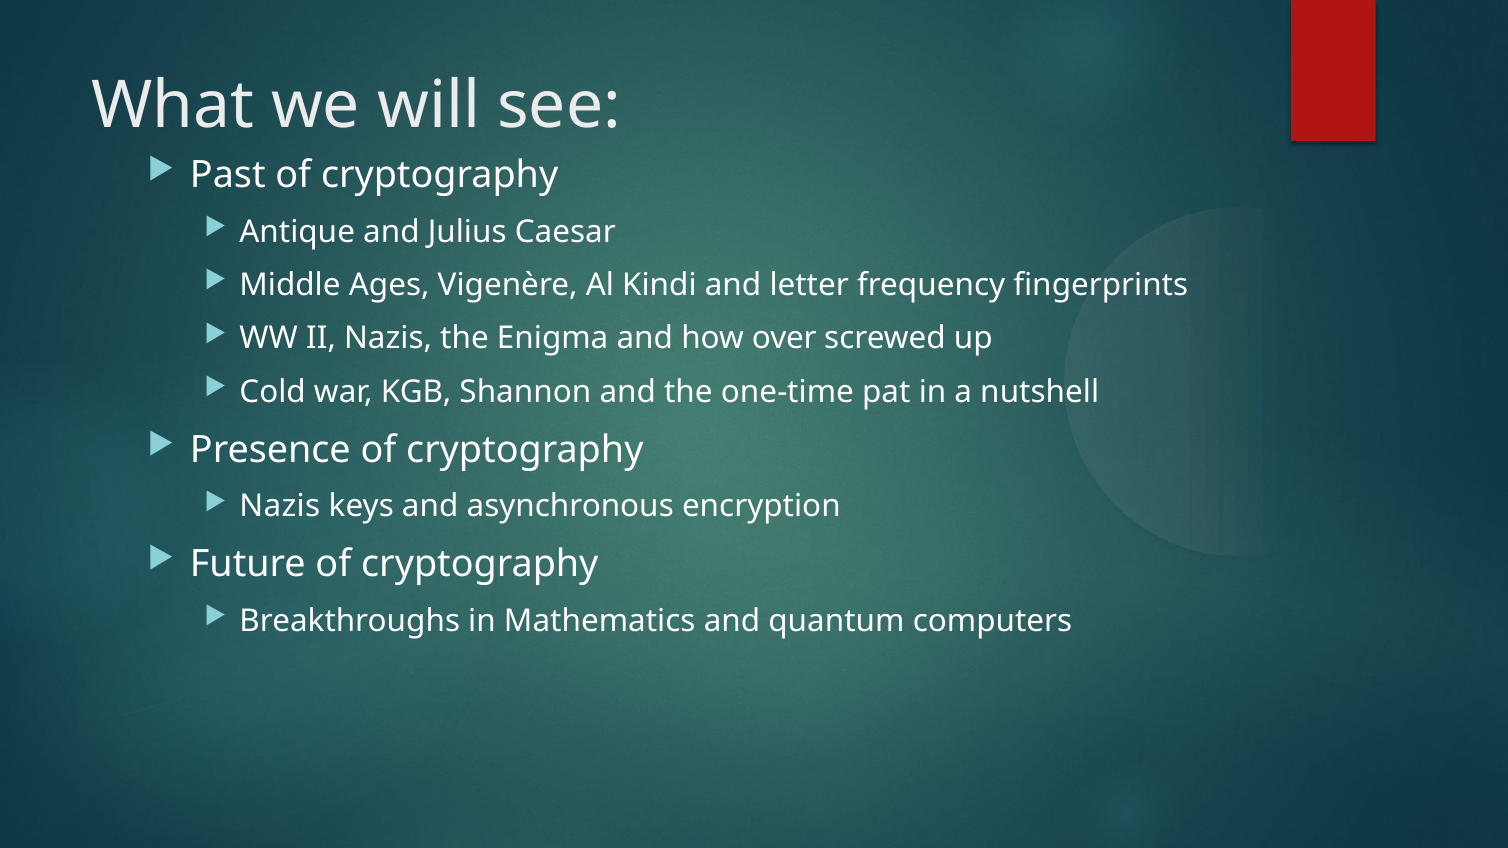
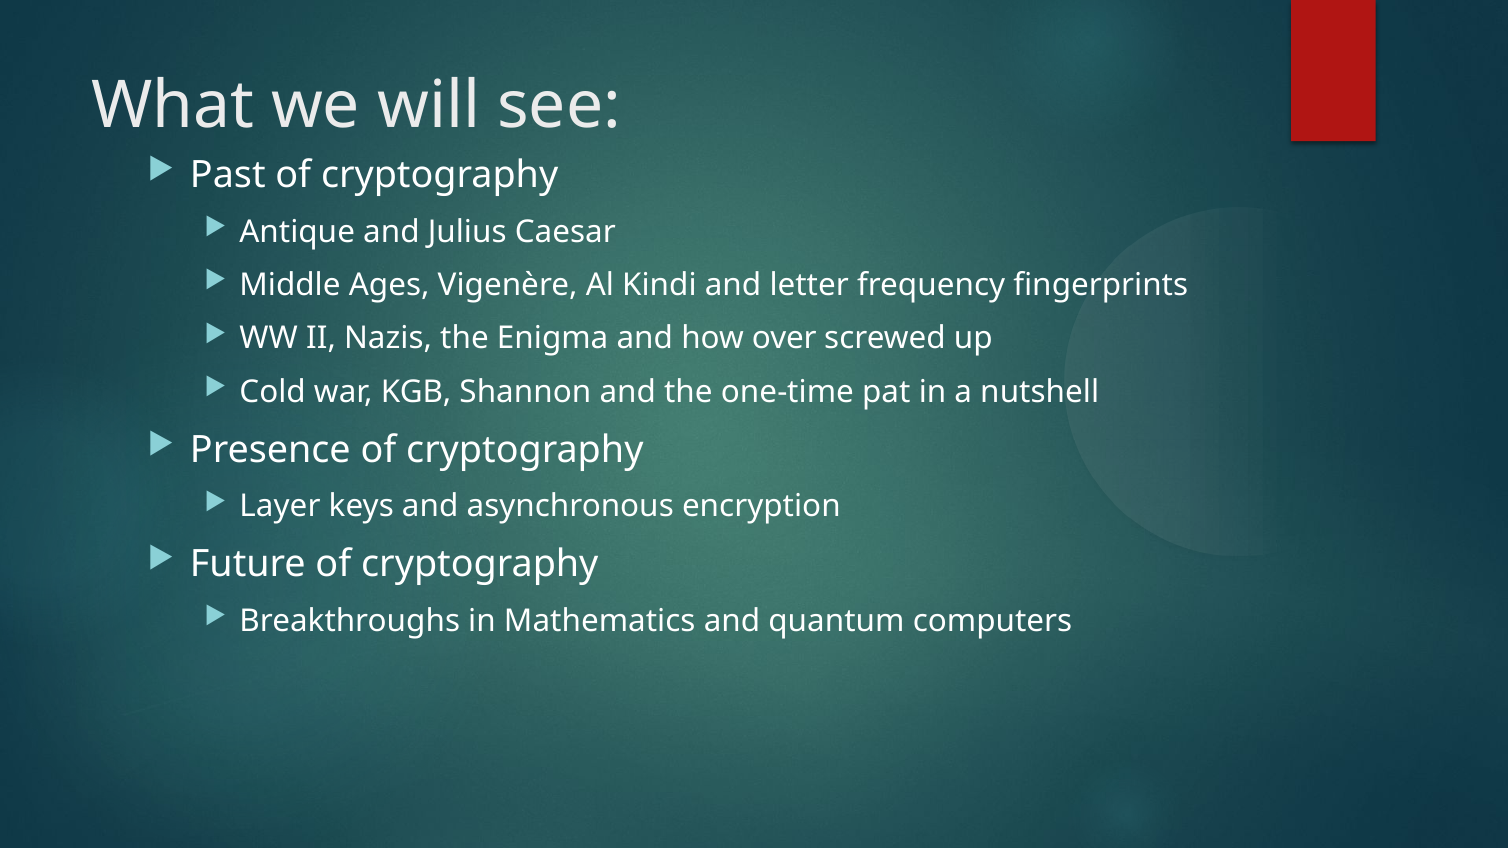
Nazis at (280, 507): Nazis -> Layer
